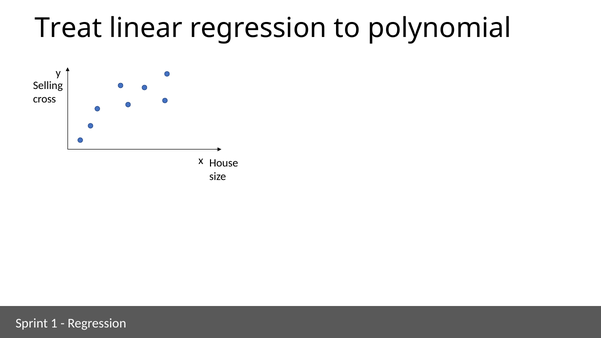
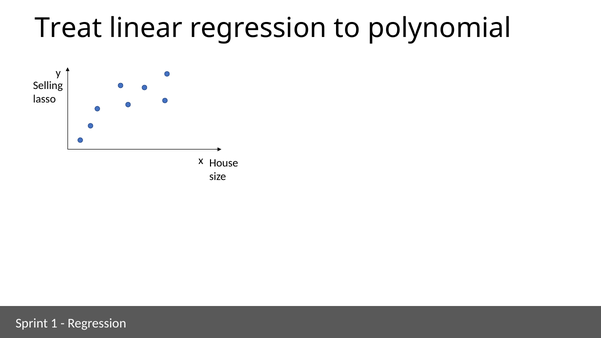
cross: cross -> lasso
